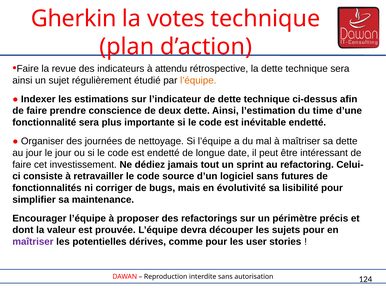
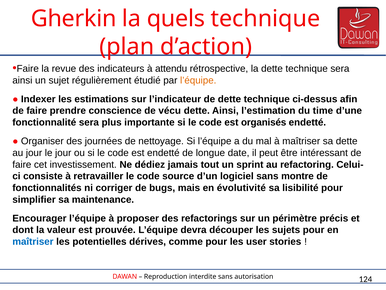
votes: votes -> quels
deux: deux -> vécu
inévitable: inévitable -> organisés
futures: futures -> montre
maîtriser at (33, 241) colour: purple -> blue
